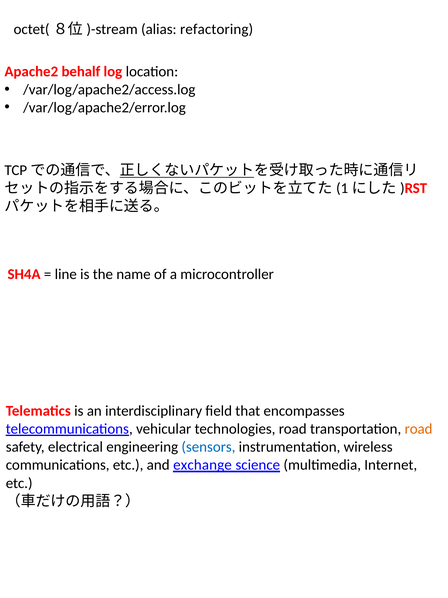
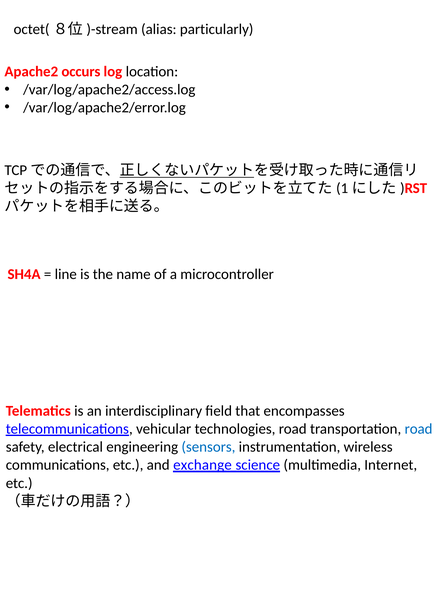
refactoring: refactoring -> particularly
behalf: behalf -> occurs
road at (419, 428) colour: orange -> blue
